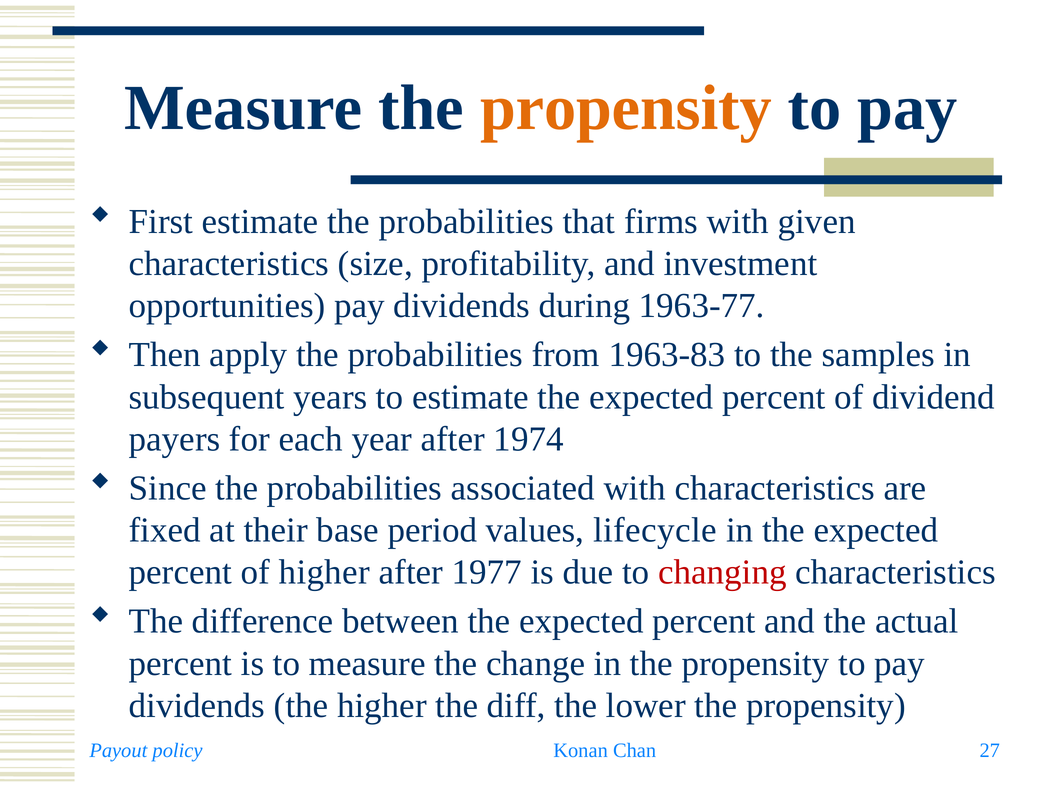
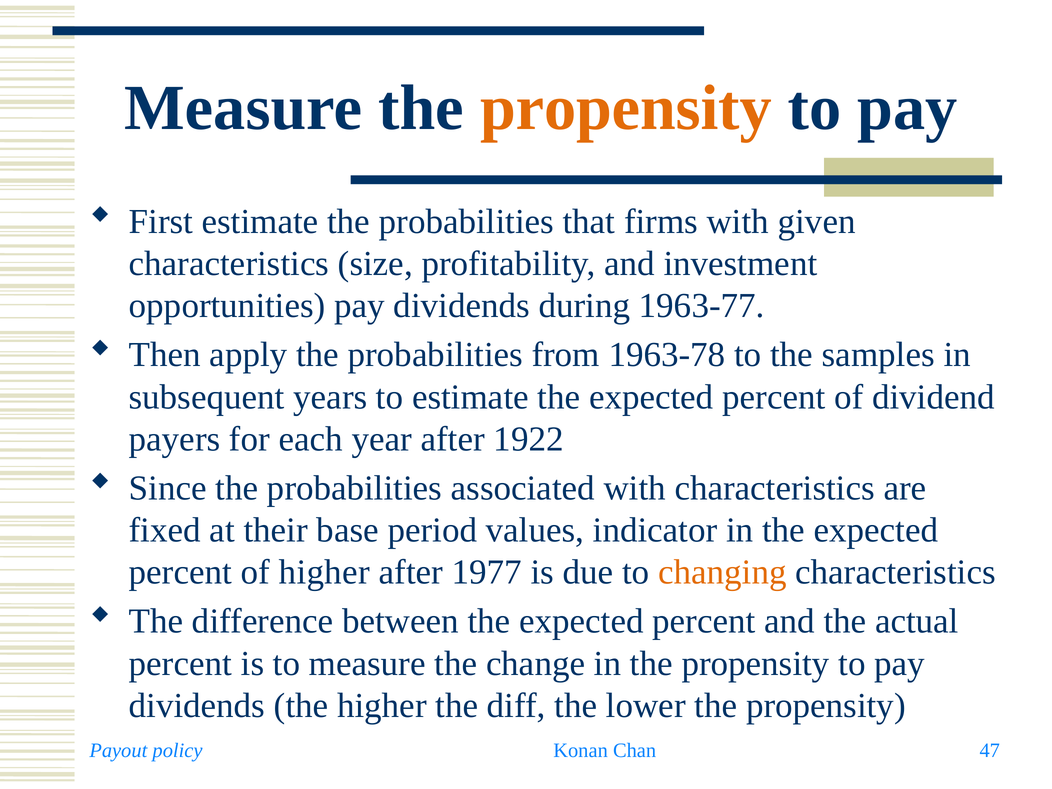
1963-83: 1963-83 -> 1963-78
1974: 1974 -> 1922
lifecycle: lifecycle -> indicator
changing colour: red -> orange
27: 27 -> 47
